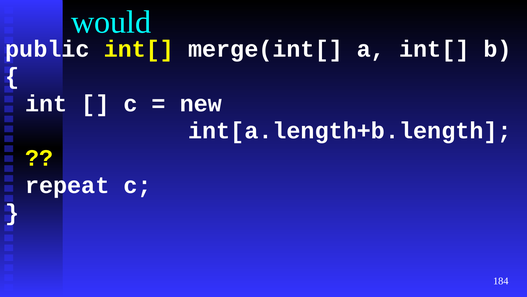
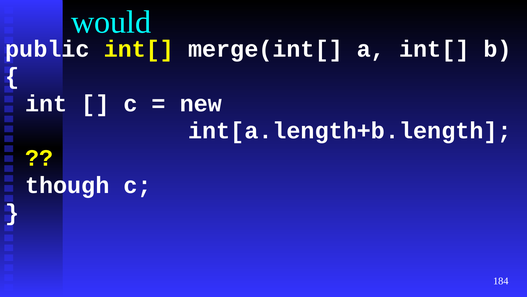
repeat: repeat -> though
